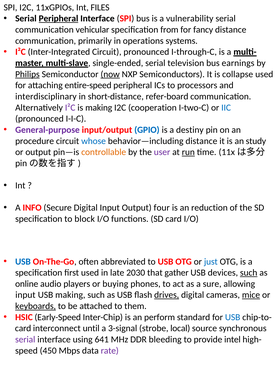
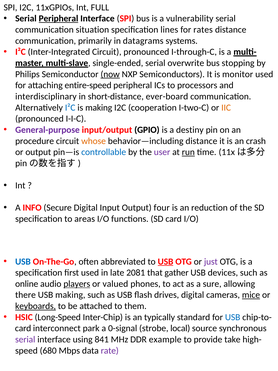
FILES: FILES -> FULL
vehicular: vehicular -> situation
from: from -> lines
fancy: fancy -> rates
operations: operations -> datagrams
television: television -> overwrite
earnings: earnings -> stopping
Philips underline: present -> none
collapse: collapse -> monitor
refer-board: refer-board -> ever-board
I²C at (70, 107) colour: purple -> blue
IIC colour: blue -> orange
GPIO colour: blue -> black
whose colour: blue -> orange
study: study -> crash
controllable colour: orange -> blue
block: block -> areas
USB at (166, 261) underline: none -> present
just colour: blue -> purple
2030: 2030 -> 2081
such at (249, 272) underline: present -> none
players underline: none -> present
buying: buying -> valued
input at (25, 295): input -> there
drives underline: present -> none
Early-Speed: Early-Speed -> Long-Speed
perform: perform -> typically
until: until -> park
3-signal: 3-signal -> 0-signal
641: 641 -> 841
bleeding: bleeding -> example
intel: intel -> take
450: 450 -> 680
